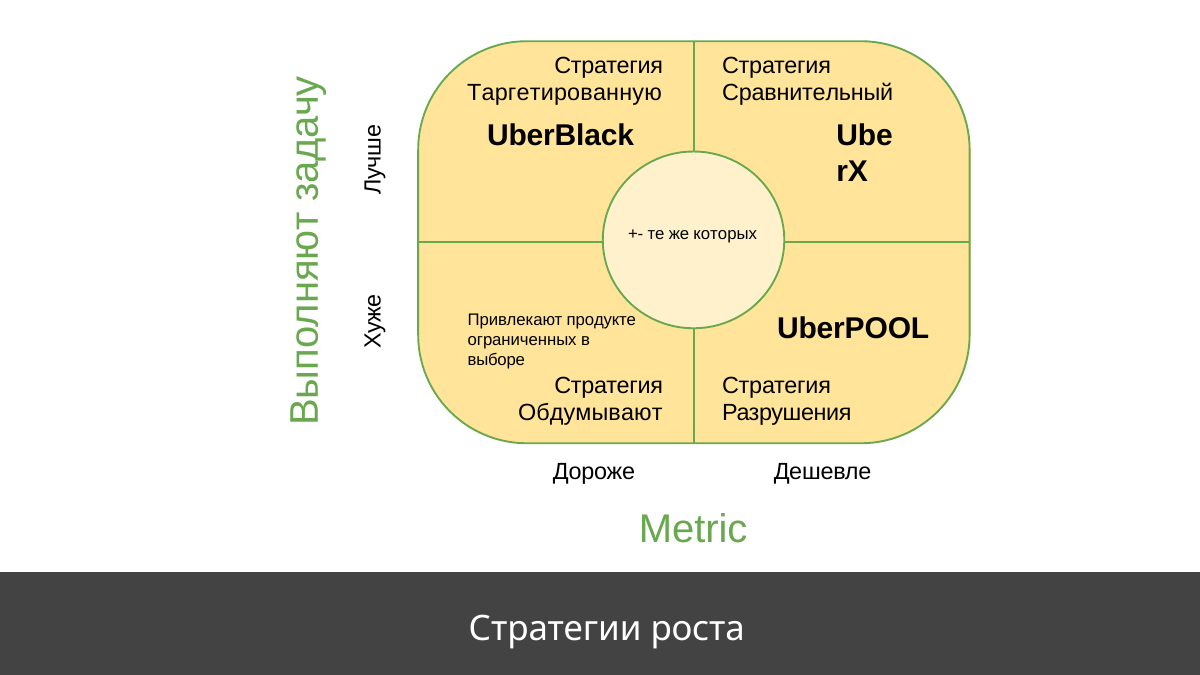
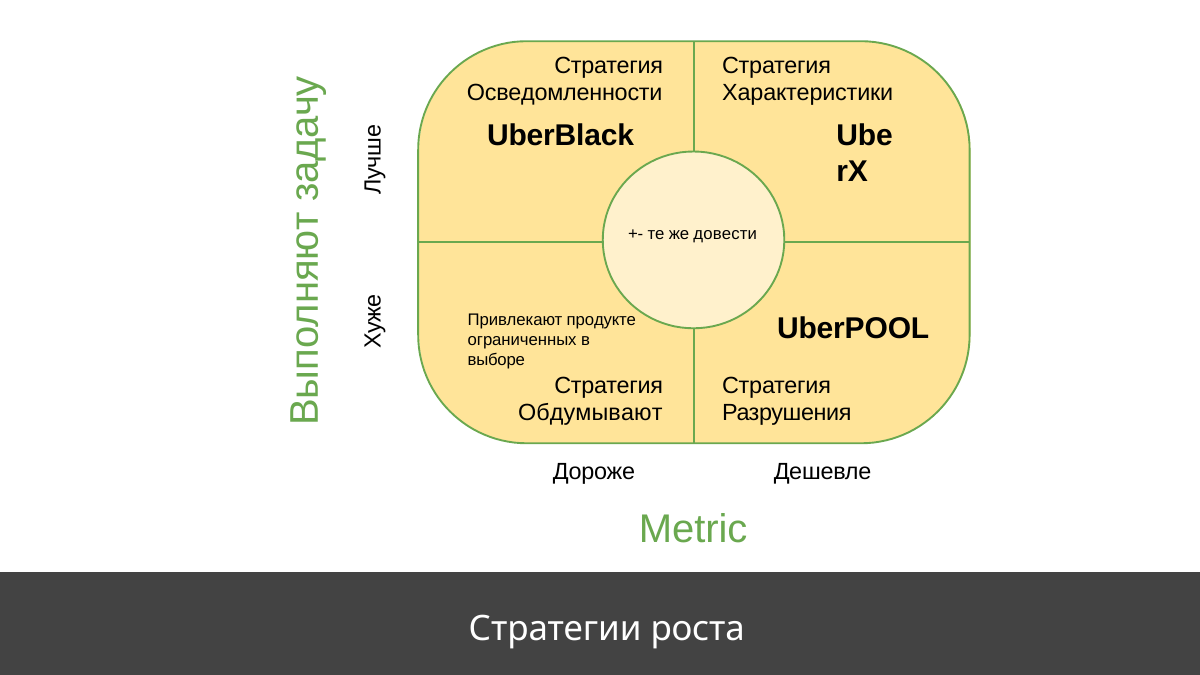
Таргетированную: Таргетированную -> Осведомленности
Сравнительный: Сравнительный -> Характеристики
которых: которых -> довести
